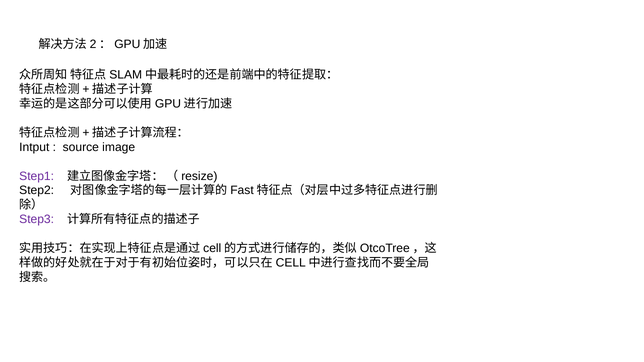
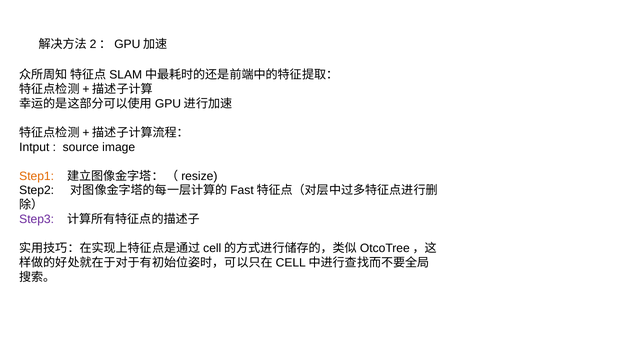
Step1 colour: purple -> orange
